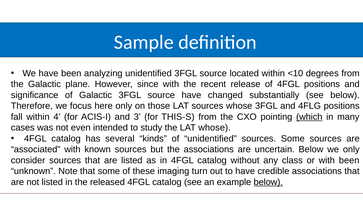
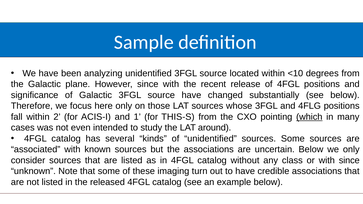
4: 4 -> 2
3: 3 -> 1
LAT whose: whose -> around
with been: been -> since
below at (268, 182) underline: present -> none
